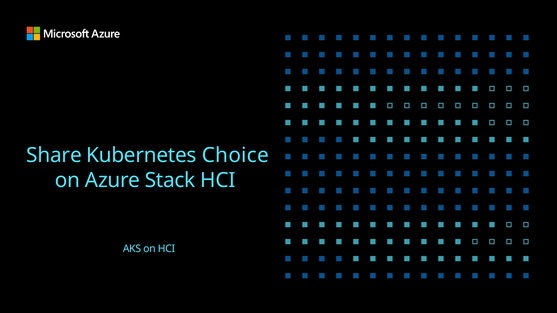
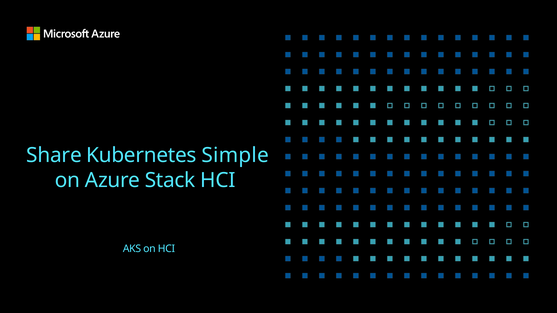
Choice: Choice -> Simple
